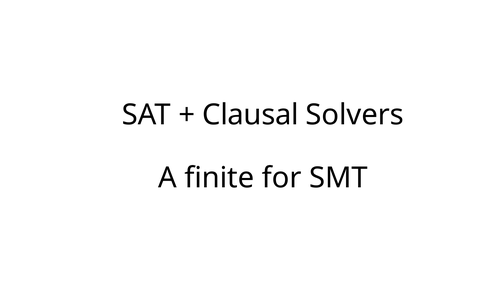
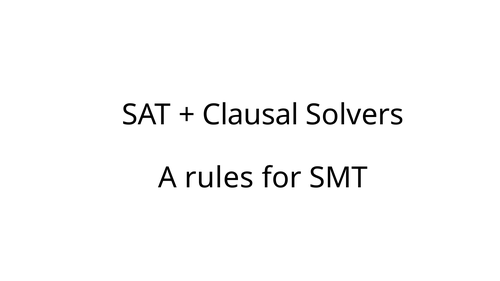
finite: finite -> rules
